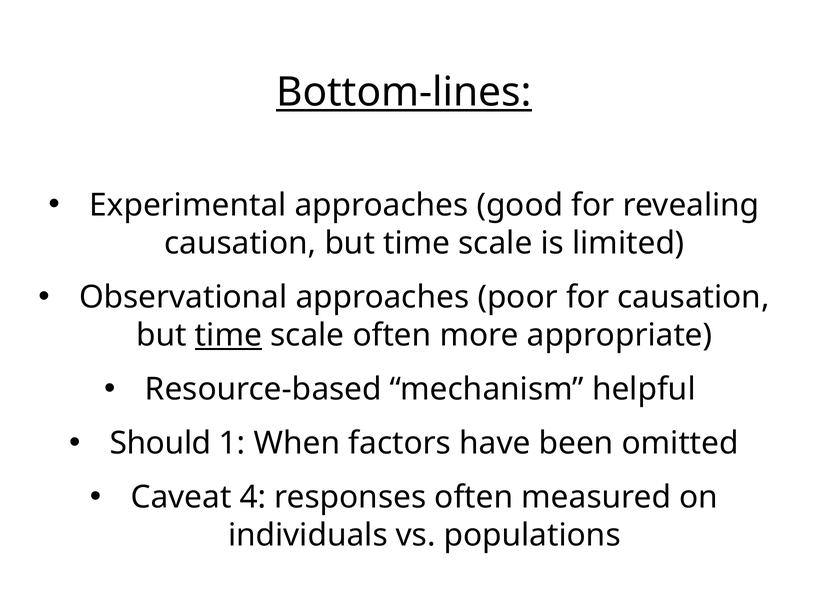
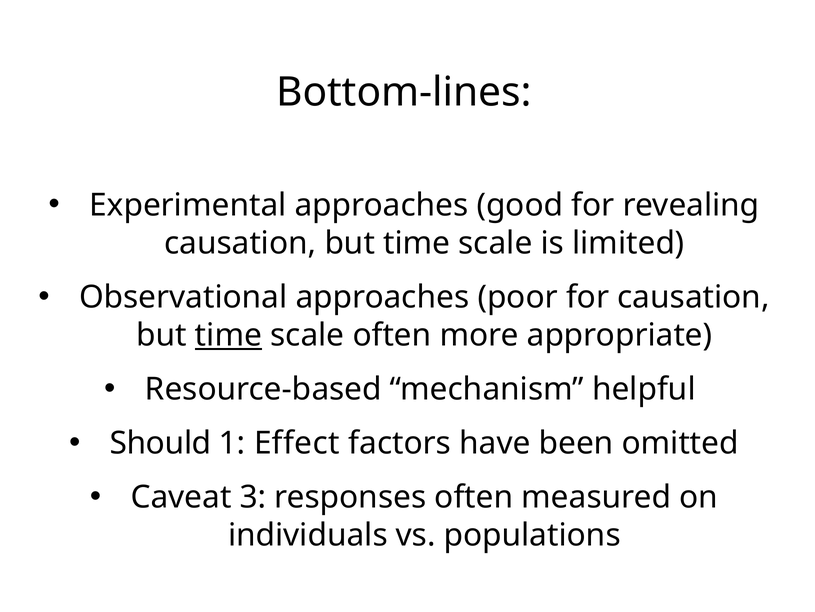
Bottom-lines underline: present -> none
When: When -> Effect
4: 4 -> 3
